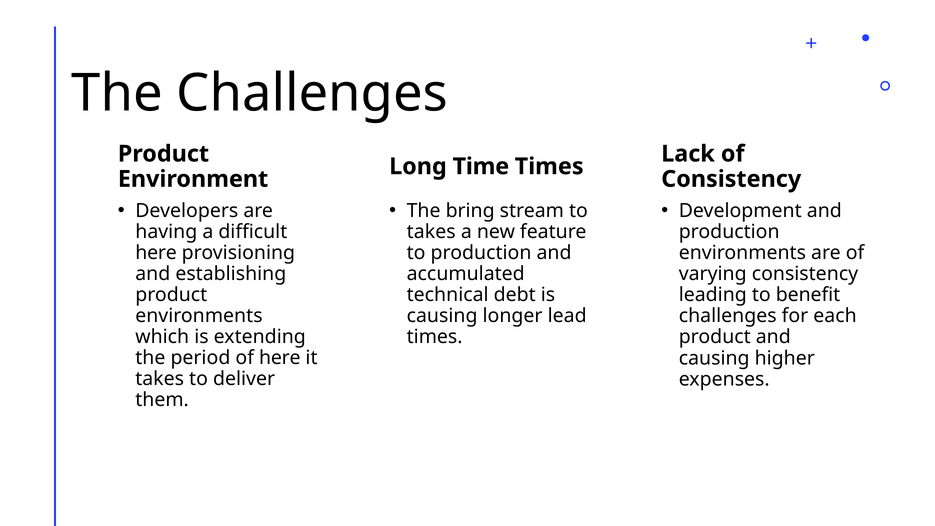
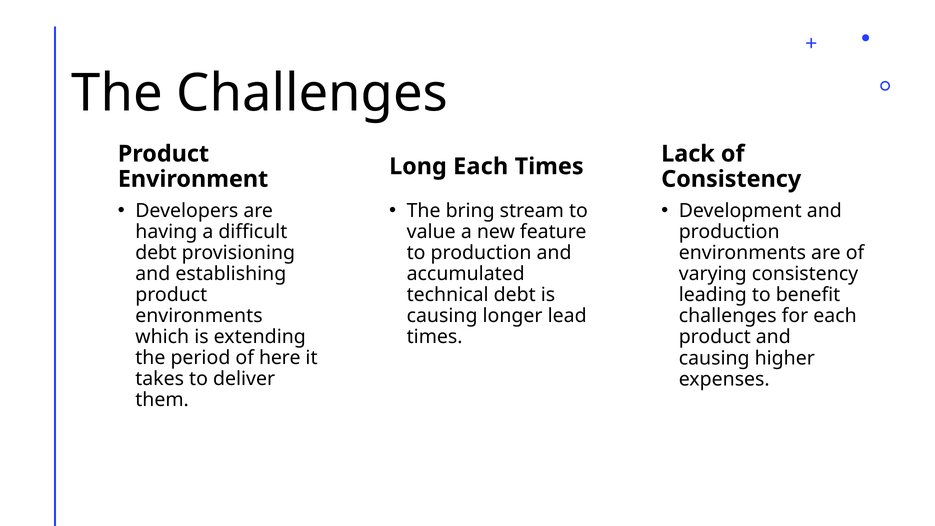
Long Time: Time -> Each
takes at (431, 232): takes -> value
here at (156, 253): here -> debt
